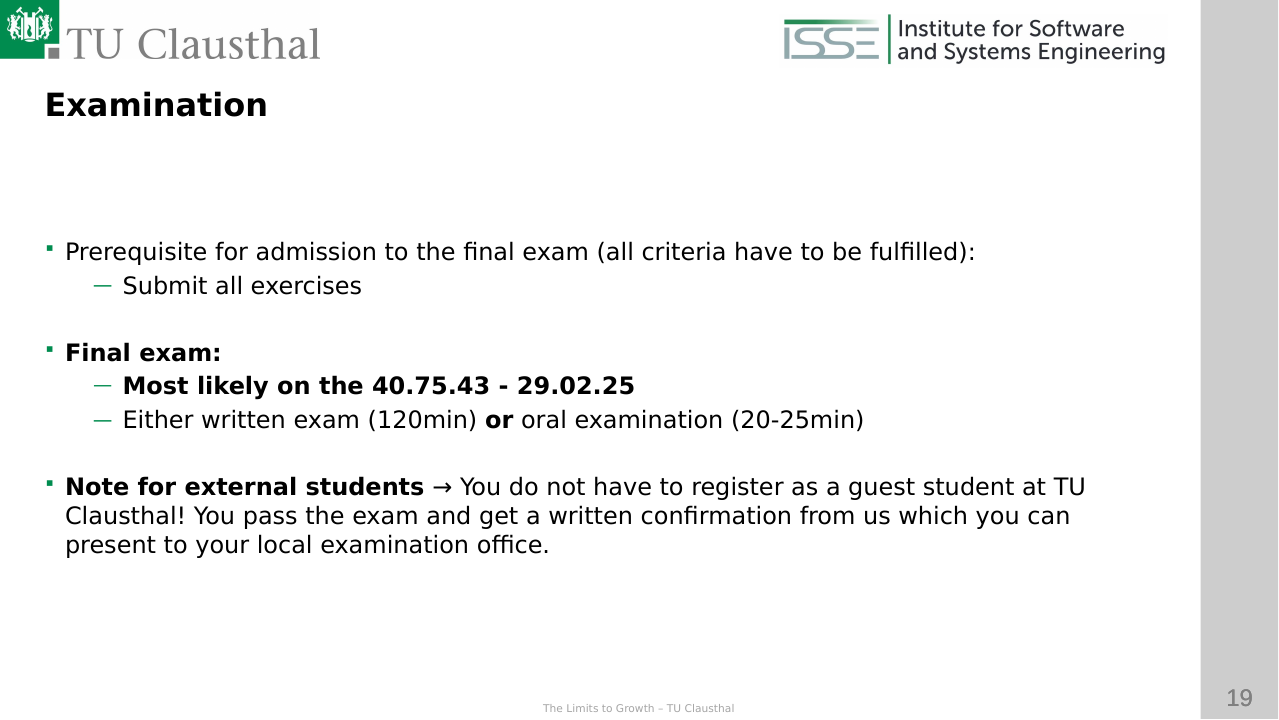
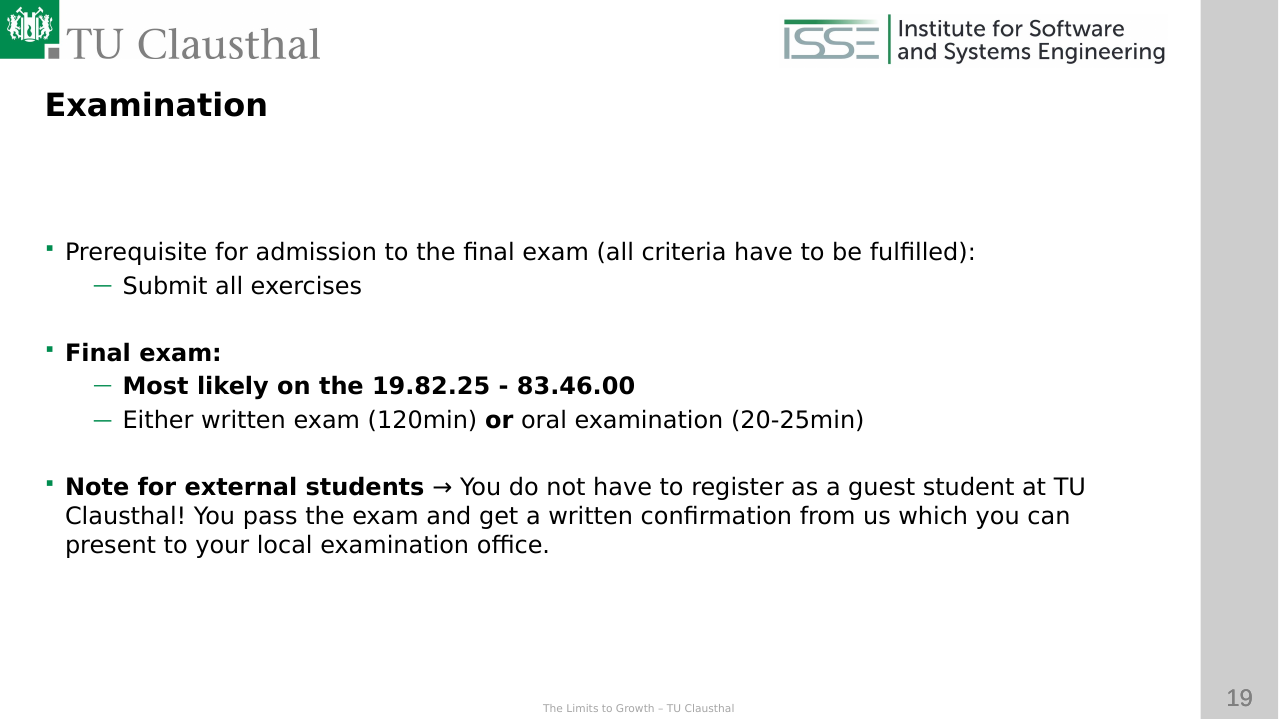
40.75.43: 40.75.43 -> 19.82.25
29.02.25: 29.02.25 -> 83.46.00
